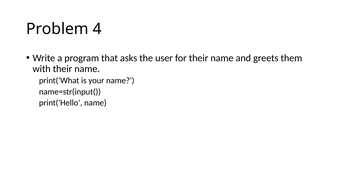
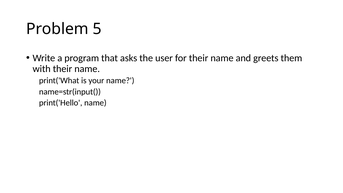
4: 4 -> 5
